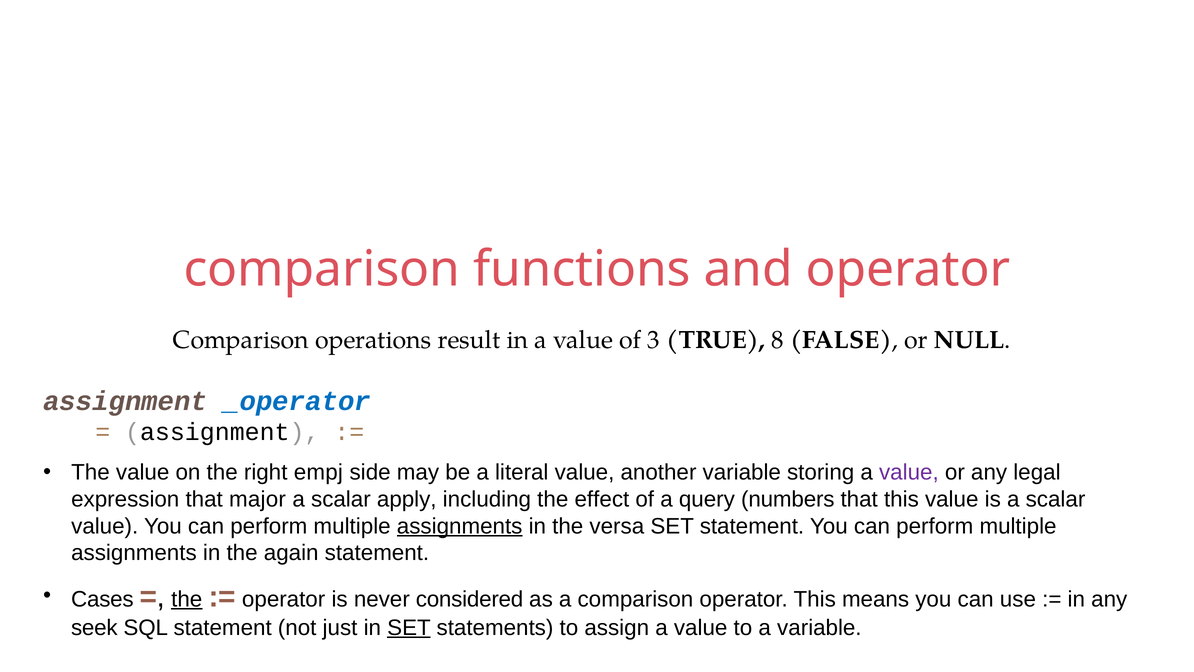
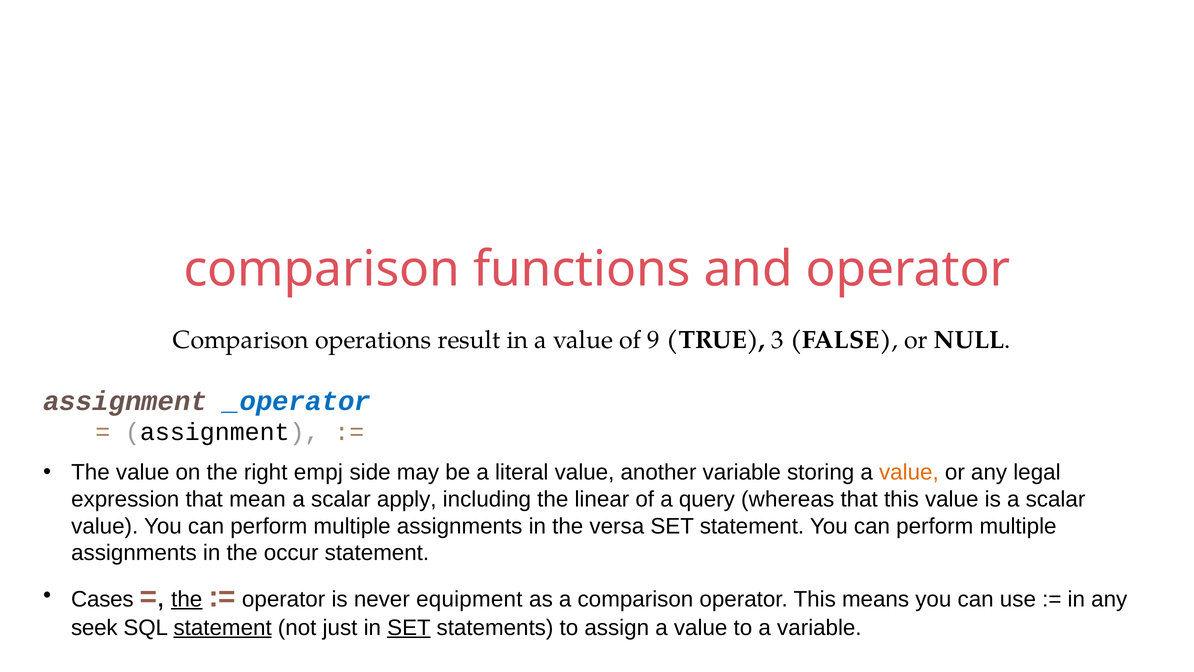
3: 3 -> 9
8: 8 -> 3
value at (909, 472) colour: purple -> orange
major: major -> mean
effect: effect -> linear
numbers: numbers -> whereas
assignments at (460, 526) underline: present -> none
again: again -> occur
considered: considered -> equipment
statement at (223, 627) underline: none -> present
